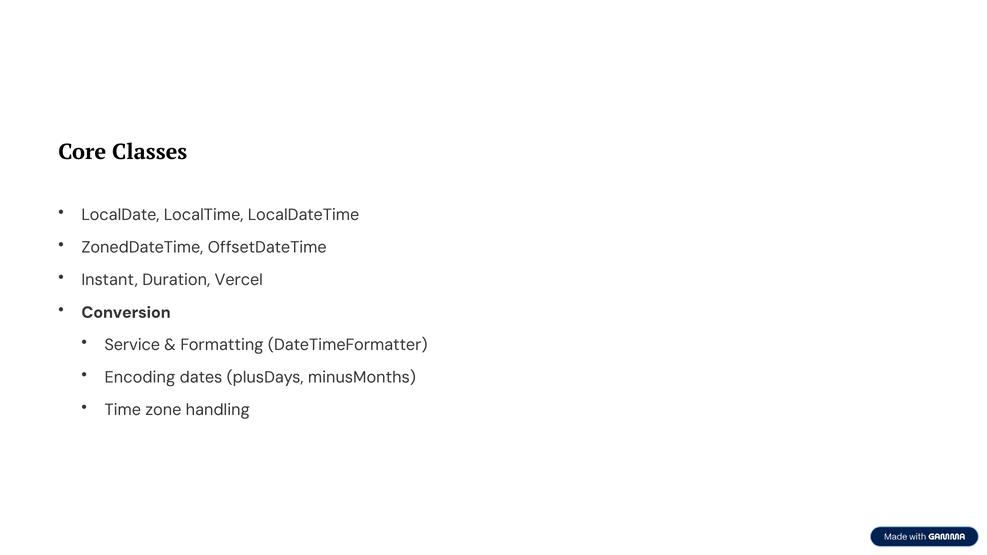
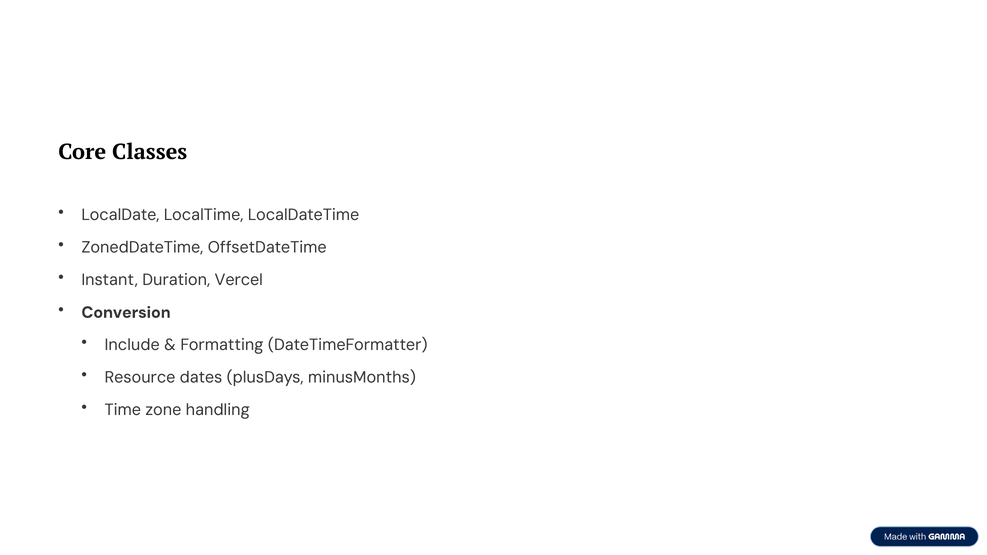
Service: Service -> Include
Encoding: Encoding -> Resource
